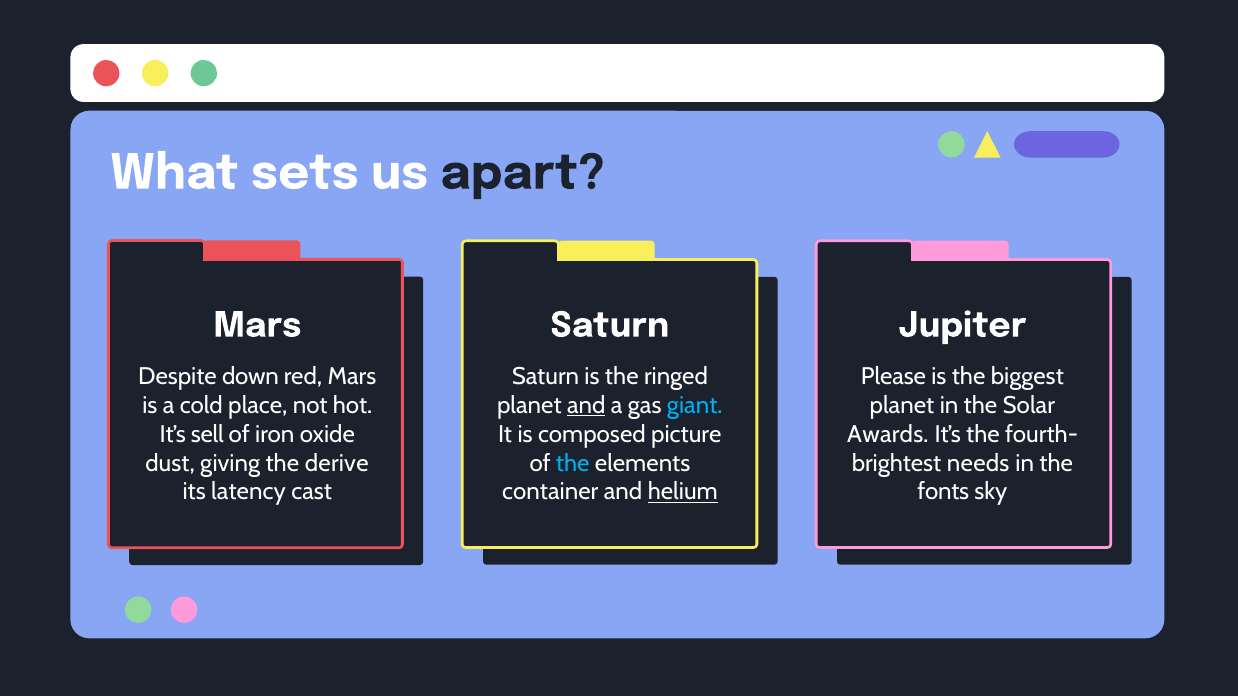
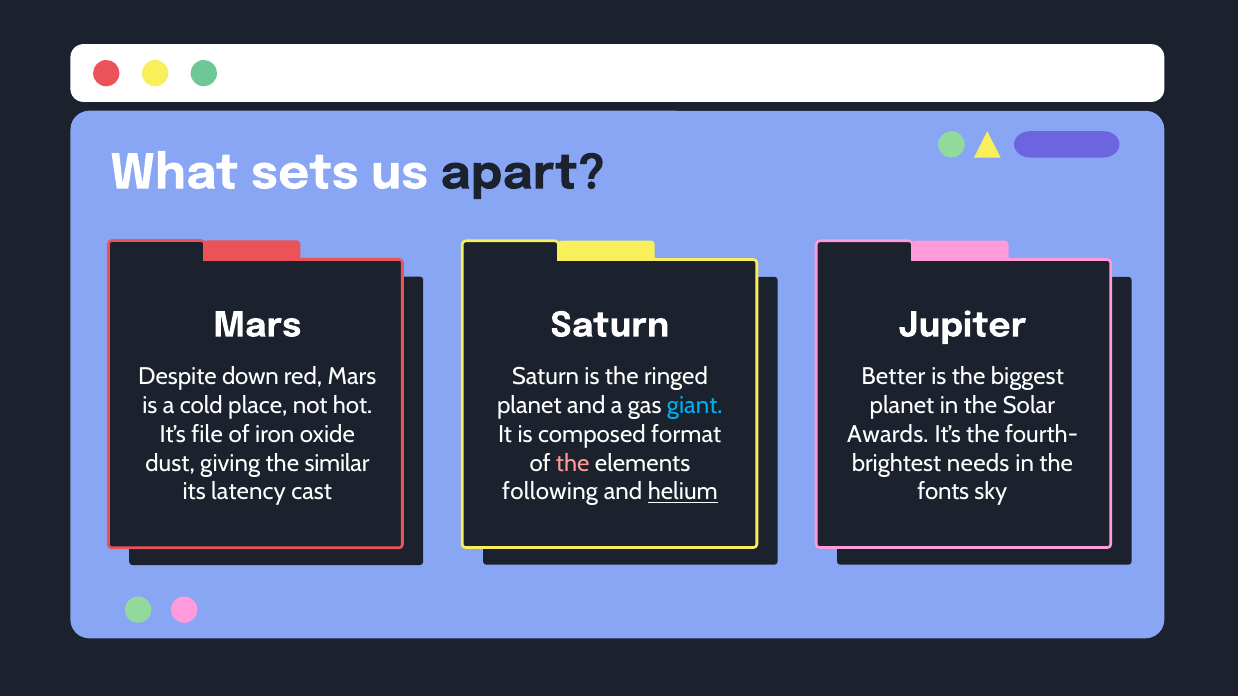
Please: Please -> Better
and at (586, 406) underline: present -> none
sell: sell -> file
picture: picture -> format
derive: derive -> similar
the at (573, 463) colour: light blue -> pink
container: container -> following
